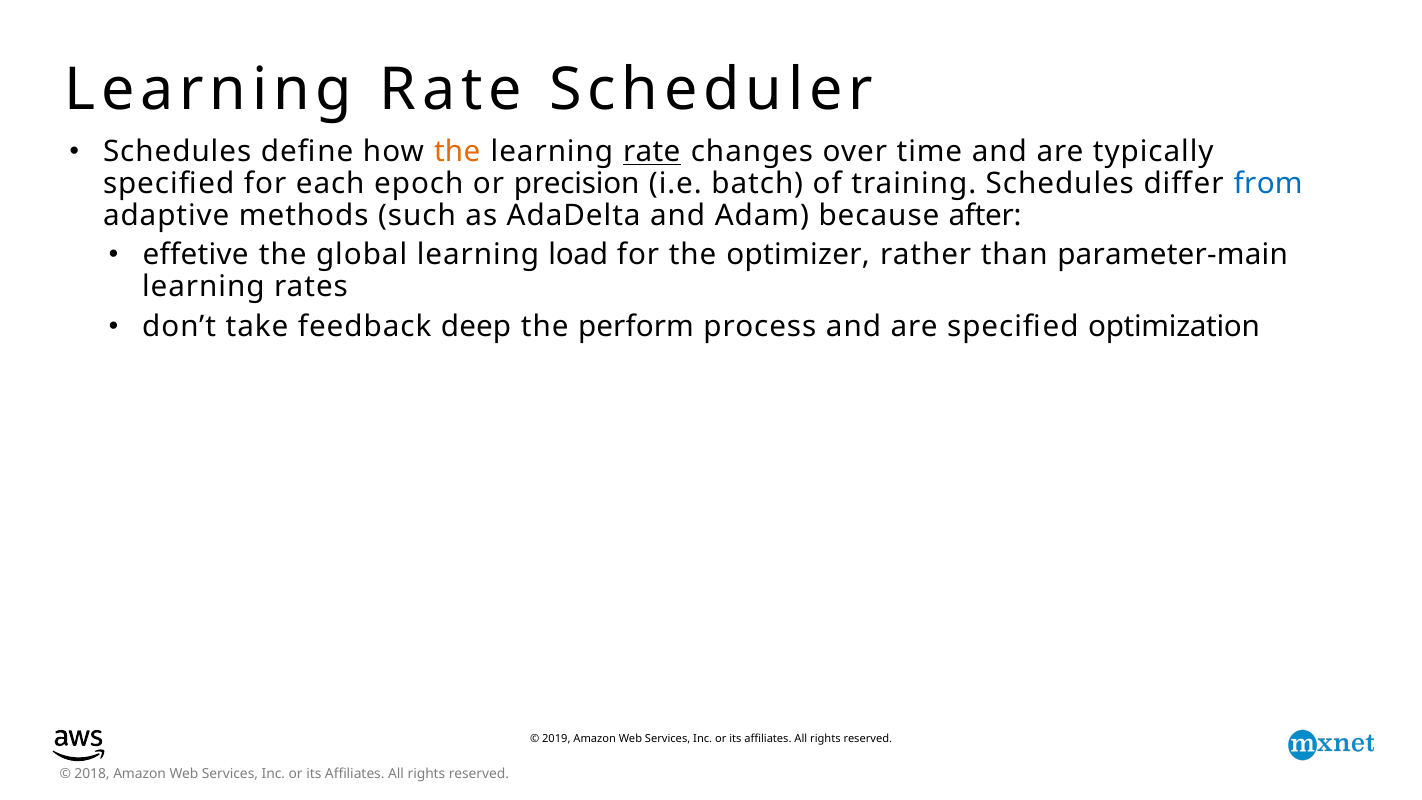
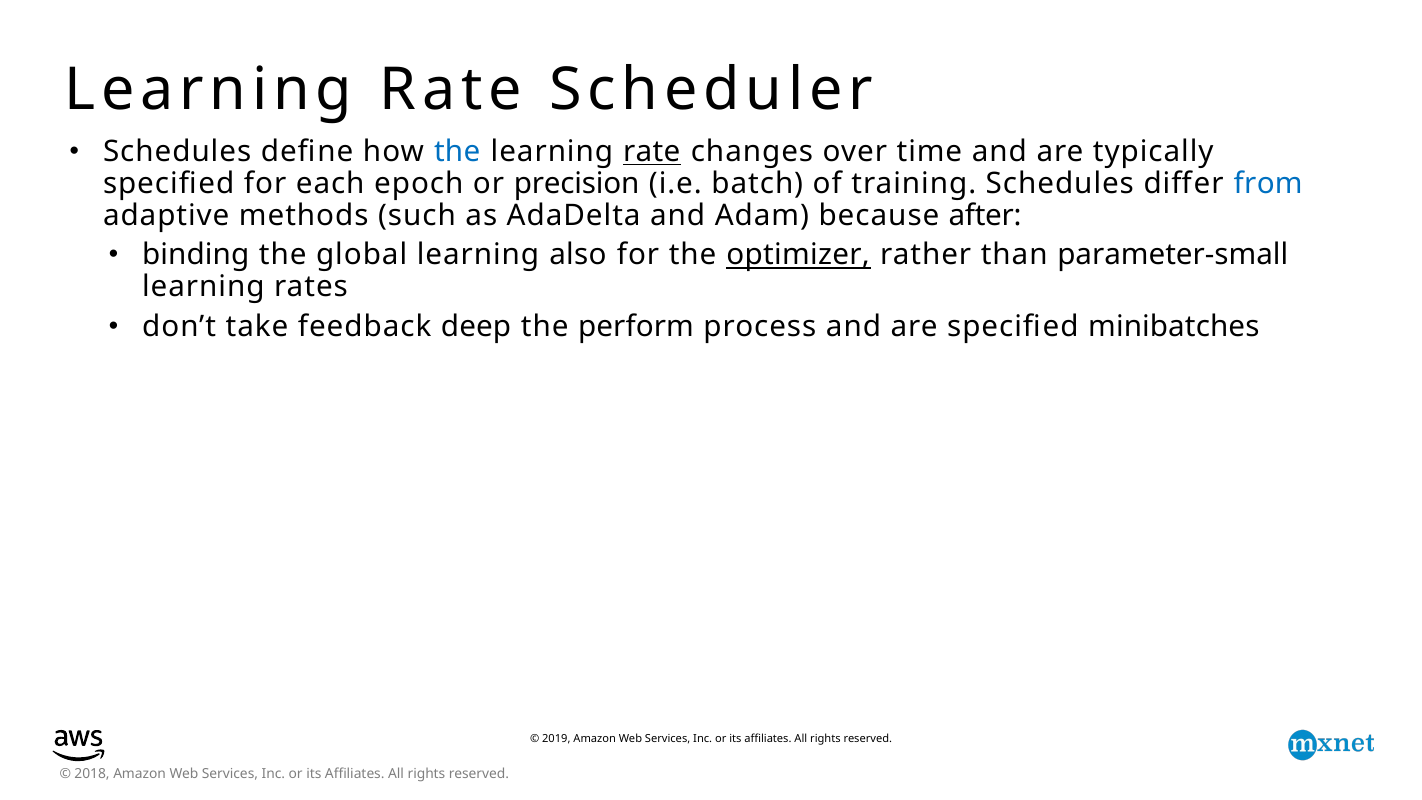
the at (457, 152) colour: orange -> blue
effetive: effetive -> binding
load: load -> also
optimizer underline: none -> present
parameter-main: parameter-main -> parameter-small
optimization: optimization -> minibatches
